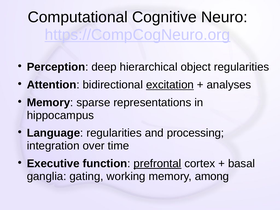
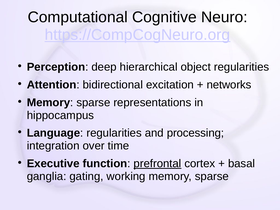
excitation underline: present -> none
analyses: analyses -> networks
working memory among: among -> sparse
